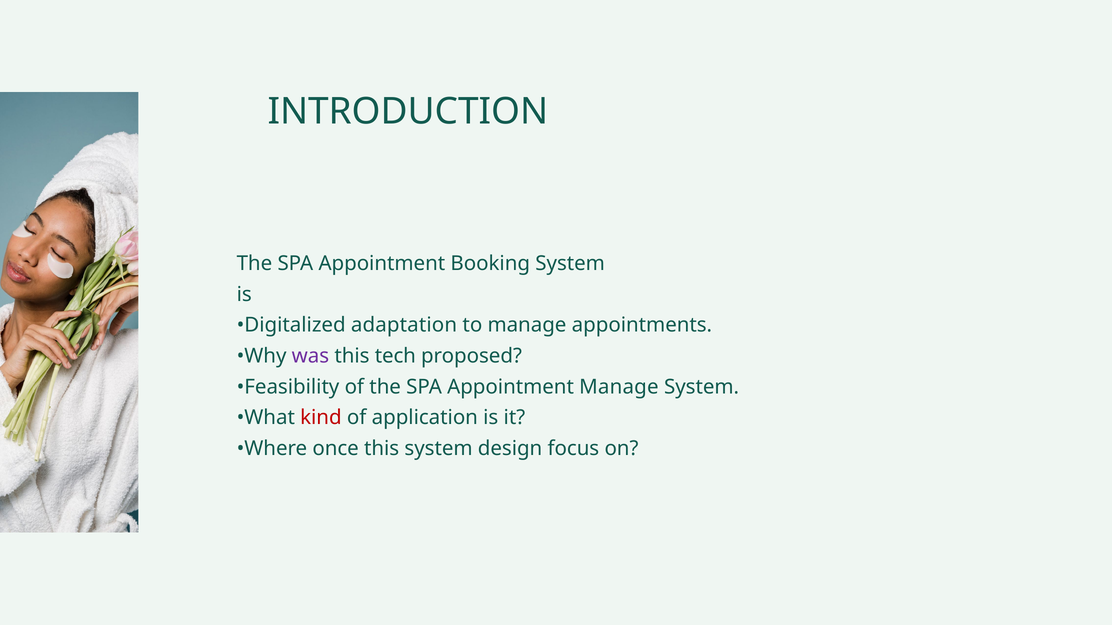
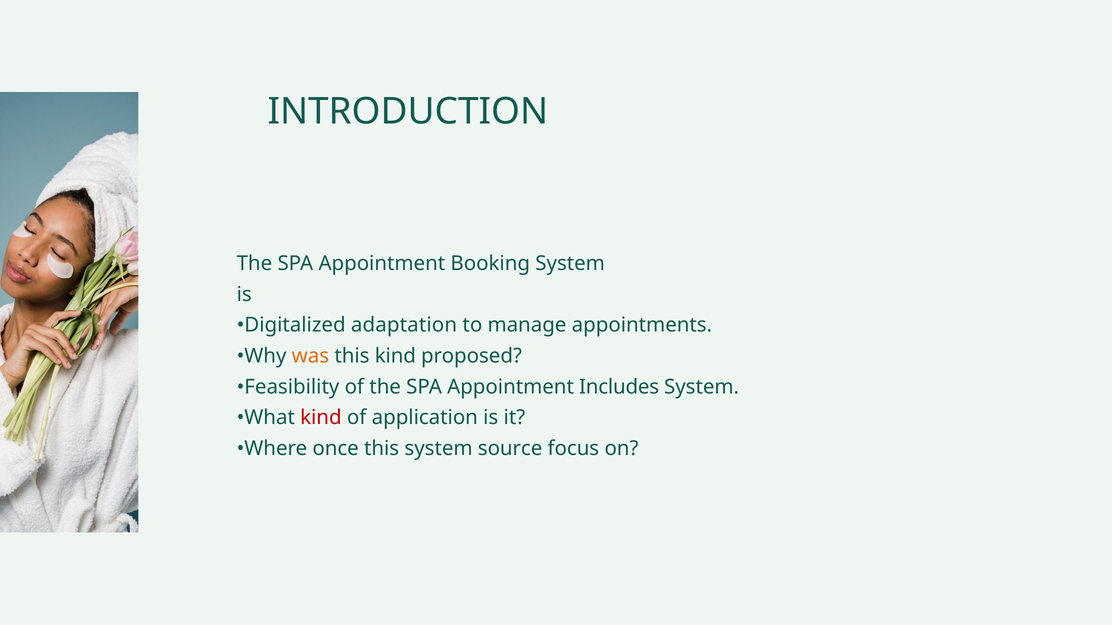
was colour: purple -> orange
this tech: tech -> kind
Appointment Manage: Manage -> Includes
design: design -> source
